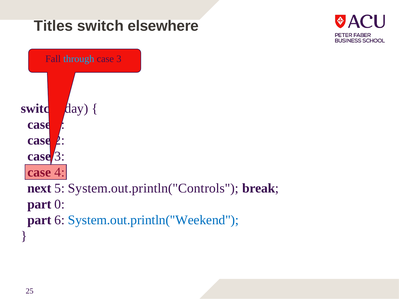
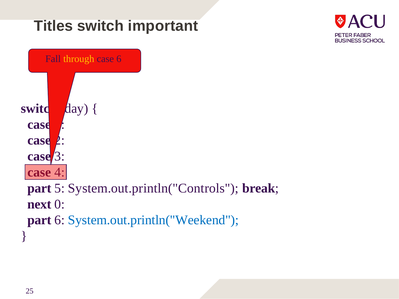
elsewhere: elsewhere -> important
through colour: light blue -> yellow
3 at (119, 59): 3 -> 6
next at (39, 188): next -> part
part at (39, 204): part -> next
